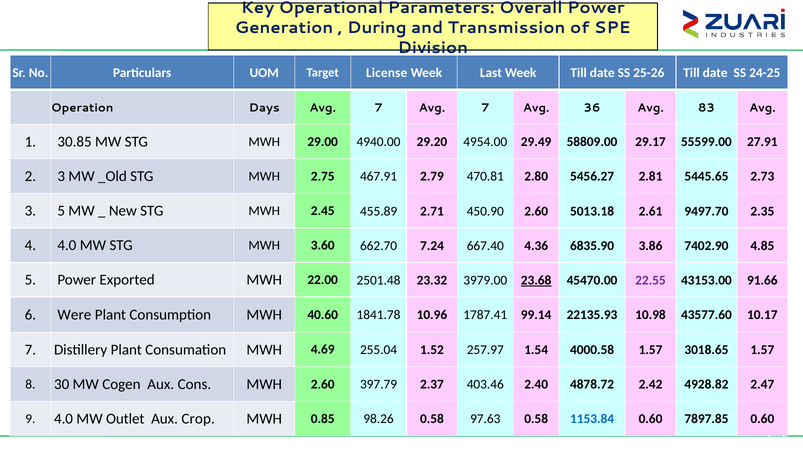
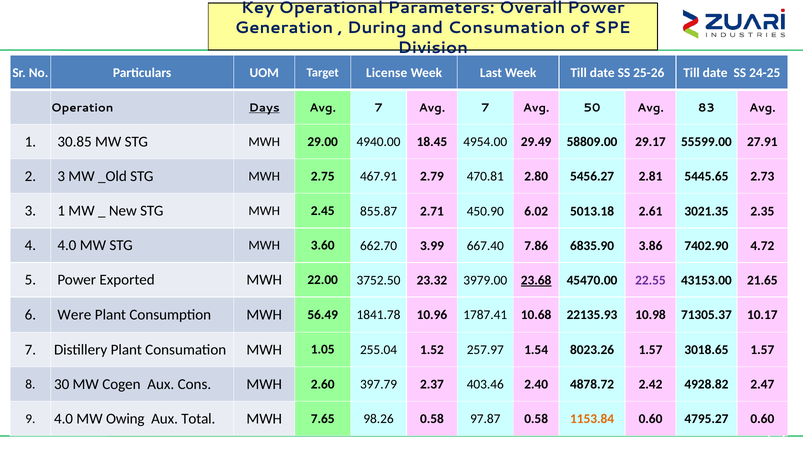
and Transmission: Transmission -> Consumation
Days underline: none -> present
36: 36 -> 50
29.20: 29.20 -> 18.45
3 5: 5 -> 1
455.89: 455.89 -> 855.87
450.90 2.60: 2.60 -> 6.02
9497.70: 9497.70 -> 3021.35
7.24: 7.24 -> 3.99
4.36: 4.36 -> 7.86
4.85: 4.85 -> 4.72
2501.48: 2501.48 -> 3752.50
91.66: 91.66 -> 21.65
40.60: 40.60 -> 56.49
99.14: 99.14 -> 10.68
43577.60: 43577.60 -> 71305.37
4.69: 4.69 -> 1.05
4000.58: 4000.58 -> 8023.26
Outlet: Outlet -> Owing
Crop: Crop -> Total
0.85: 0.85 -> 7.65
97.63: 97.63 -> 97.87
1153.84 colour: blue -> orange
7897.85: 7897.85 -> 4795.27
